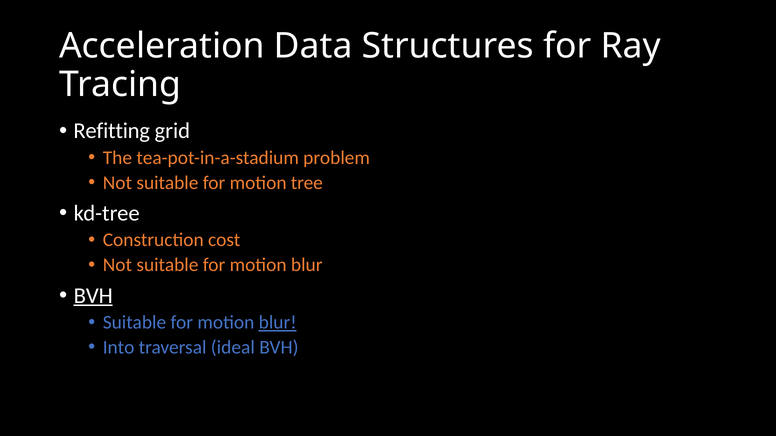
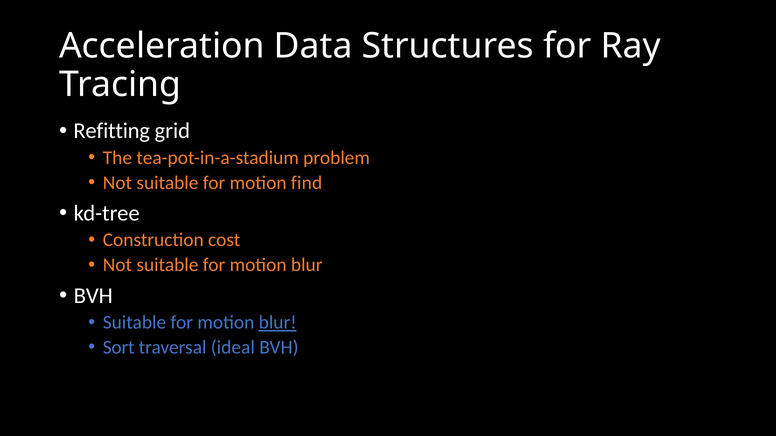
tree: tree -> find
BVH at (93, 296) underline: present -> none
Into: Into -> Sort
